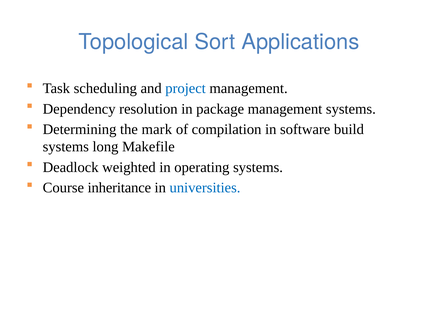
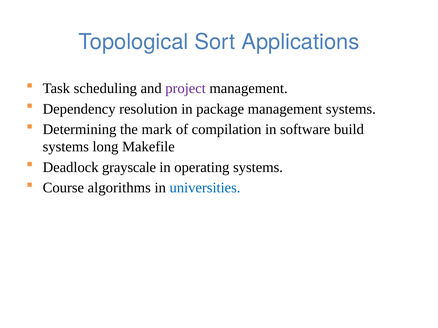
project colour: blue -> purple
weighted: weighted -> grayscale
inheritance: inheritance -> algorithms
